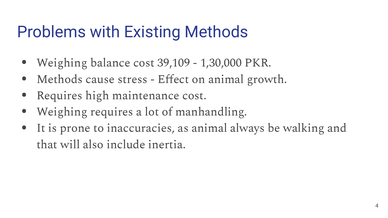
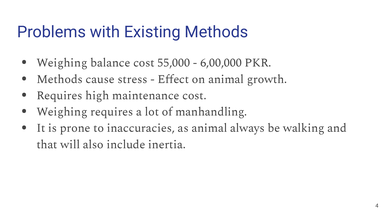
39,109: 39,109 -> 55,000
1,30,000: 1,30,000 -> 6,00,000
